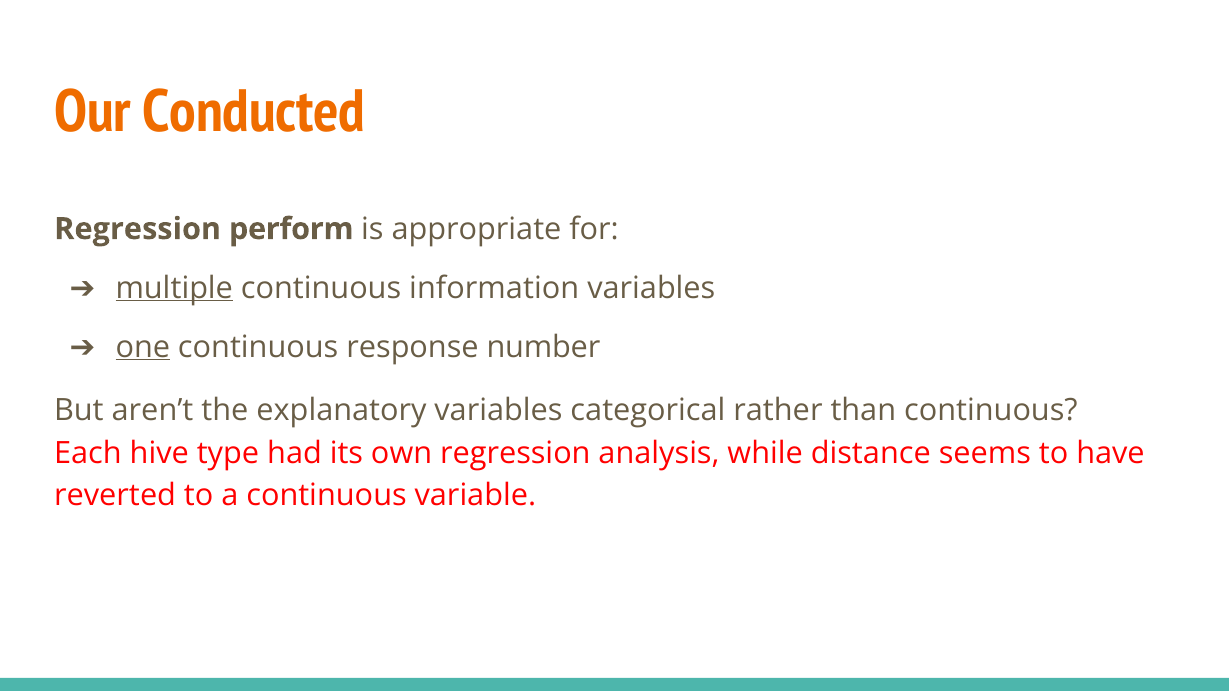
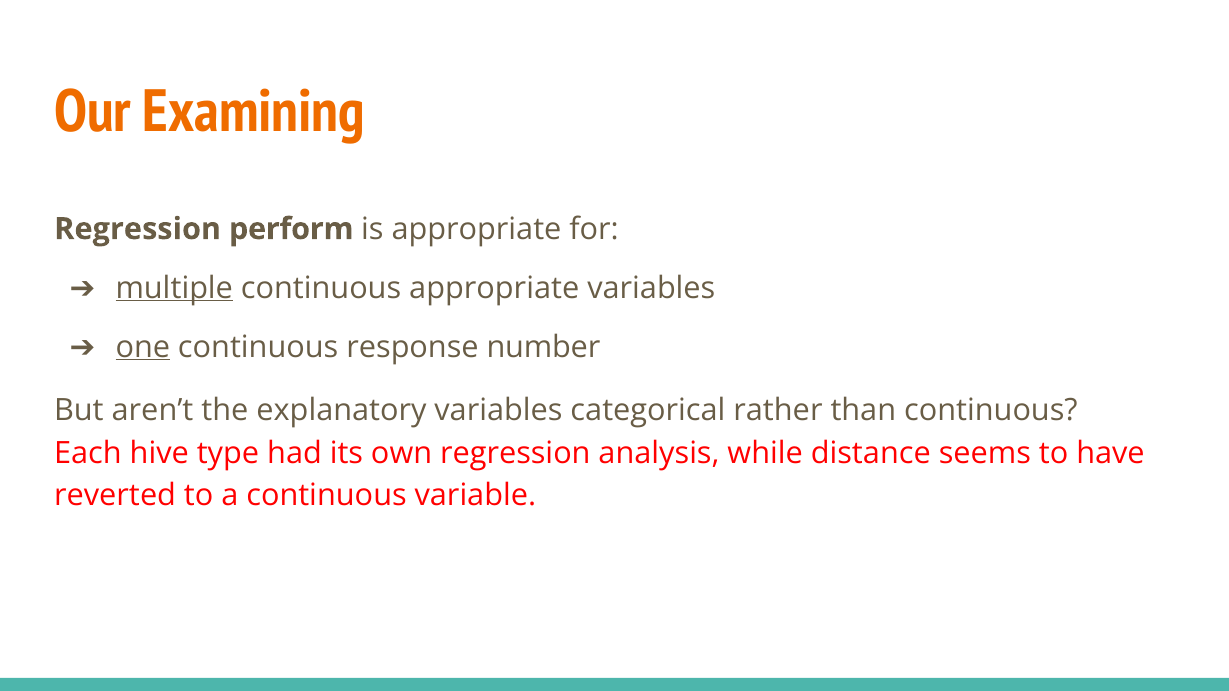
Conducted: Conducted -> Examining
continuous information: information -> appropriate
